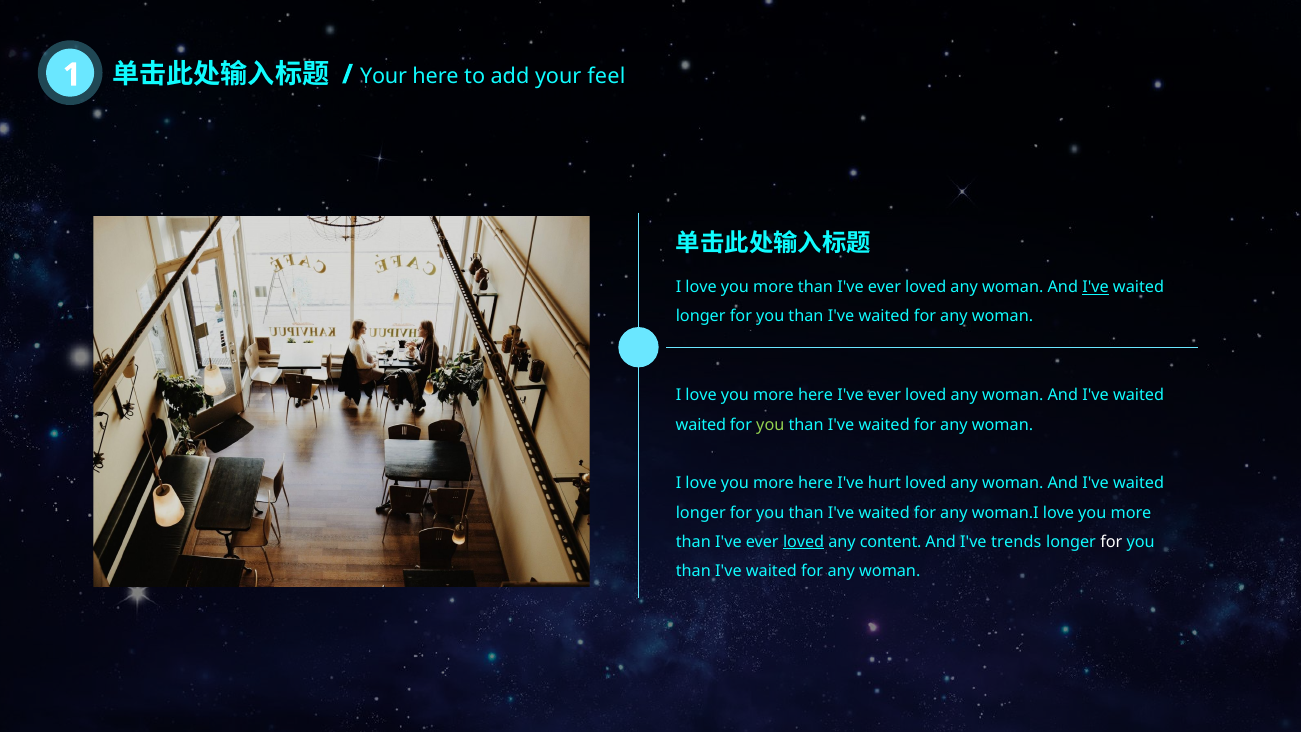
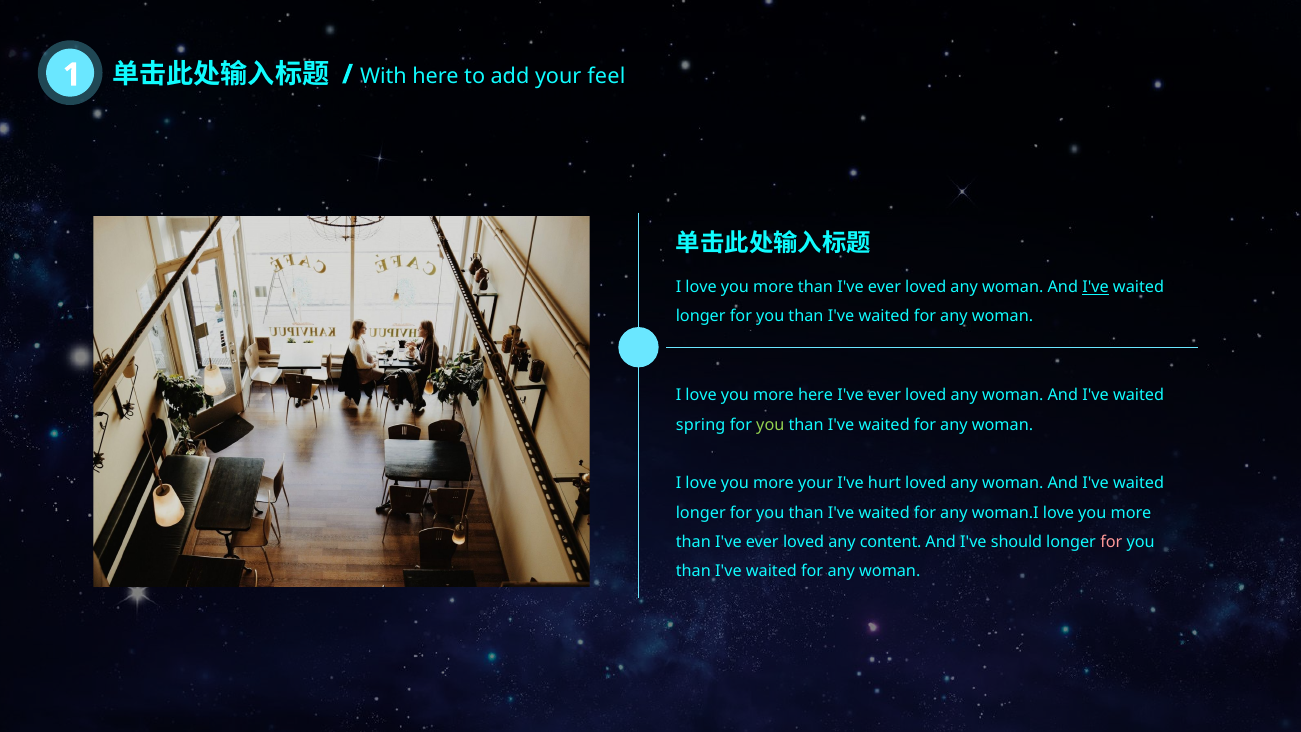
Your at (384, 76): Your -> With
waited at (701, 425): waited -> spring
here at (816, 483): here -> your
loved at (804, 542) underline: present -> none
trends: trends -> should
for at (1111, 542) colour: white -> pink
